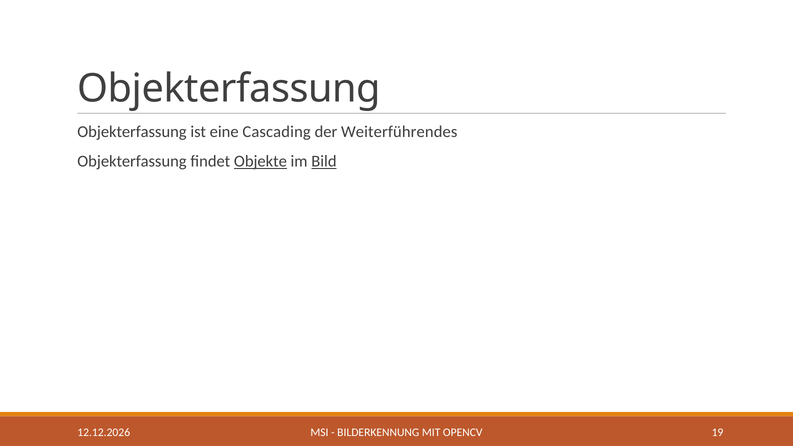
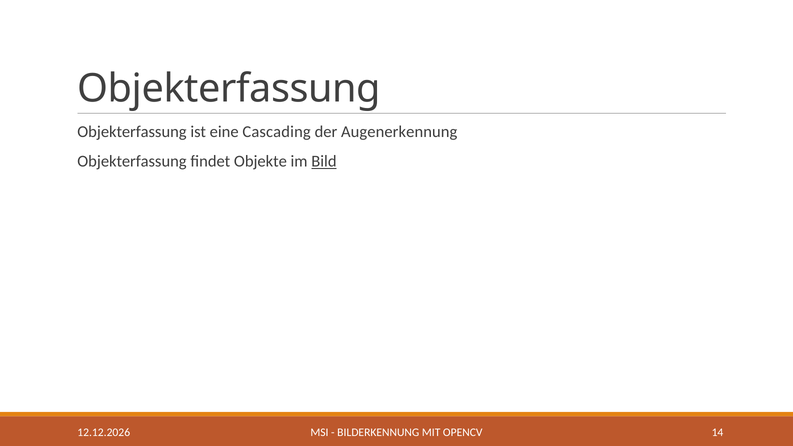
Weiterführendes: Weiterführendes -> Augenerkennung
Objekte underline: present -> none
19: 19 -> 14
